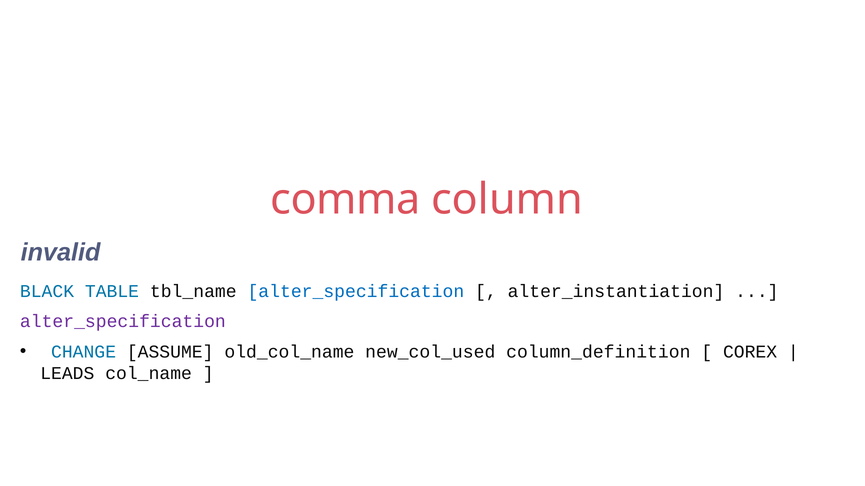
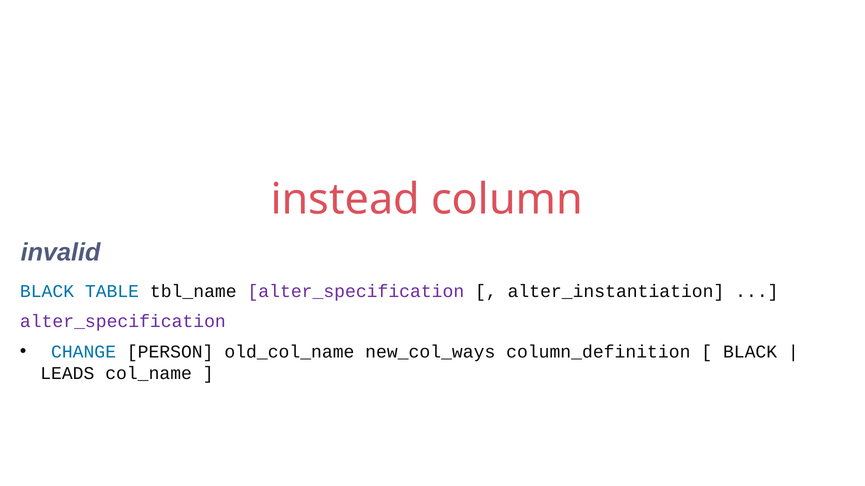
comma: comma -> instead
alter_specification at (356, 292) colour: blue -> purple
ASSUME: ASSUME -> PERSON
new_col_used: new_col_used -> new_col_ways
COREX at (750, 352): COREX -> BLACK
